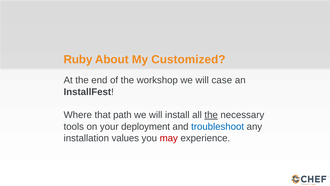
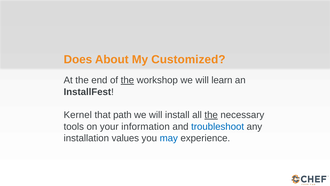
Ruby: Ruby -> Does
the at (127, 80) underline: none -> present
case: case -> learn
Where: Where -> Kernel
deployment: deployment -> information
may colour: red -> blue
